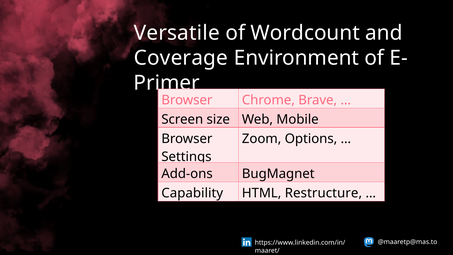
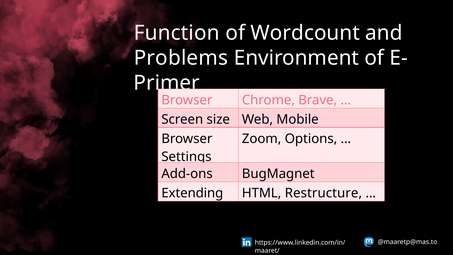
Versatile: Versatile -> Function
Coverage: Coverage -> Problems
Capability: Capability -> Extending
